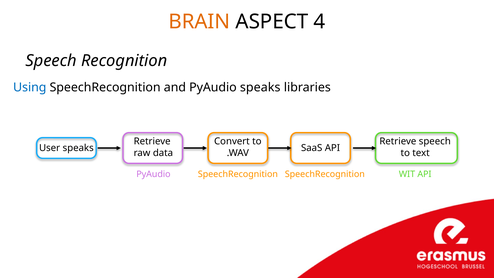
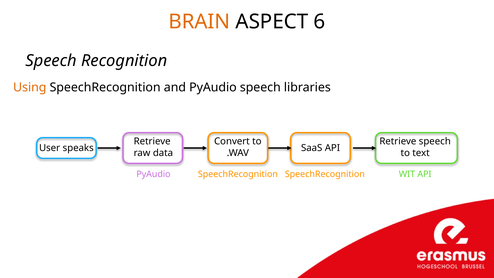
4: 4 -> 6
Using colour: blue -> orange
PyAudio speaks: speaks -> speech
